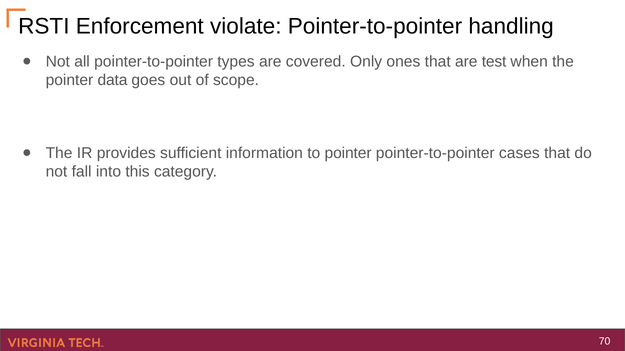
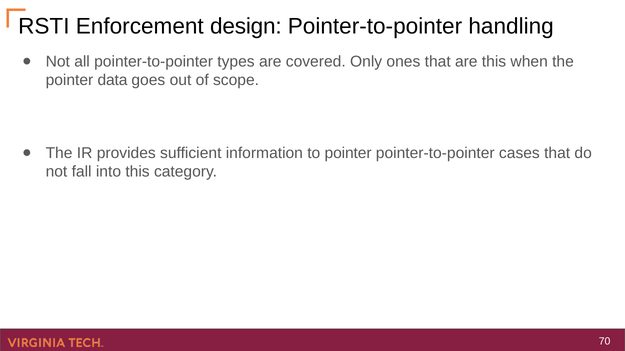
violate: violate -> design
are test: test -> this
